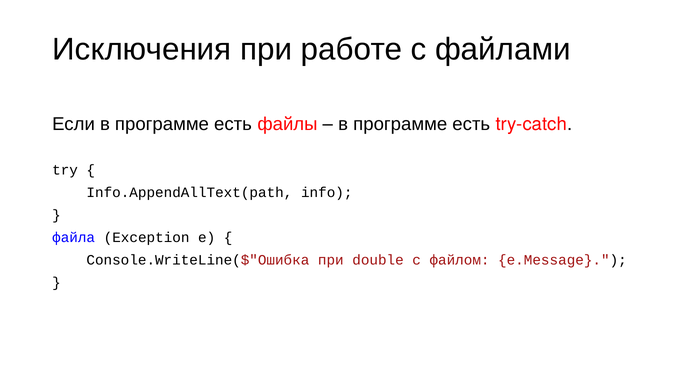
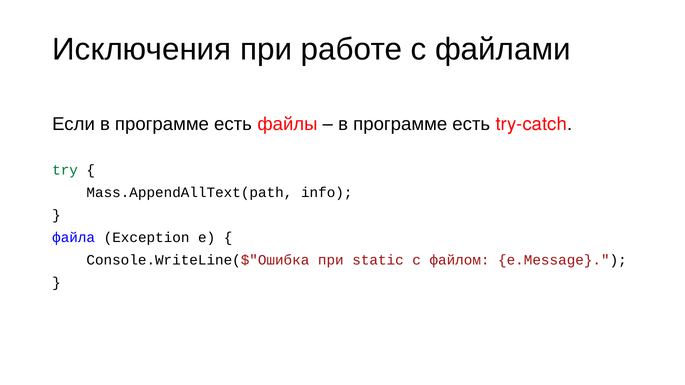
try colour: black -> green
Info.AppendAllText(path: Info.AppendAllText(path -> Mass.AppendAllText(path
double: double -> static
